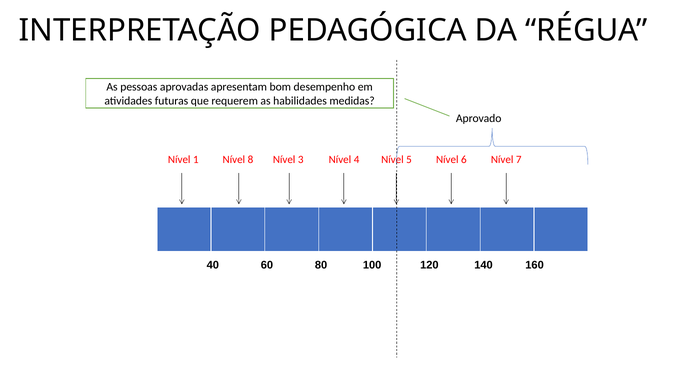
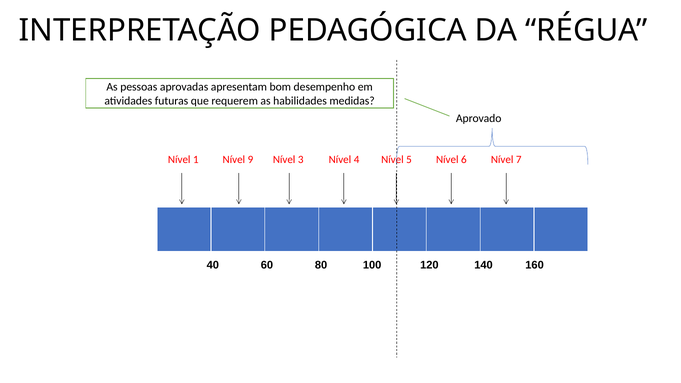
8: 8 -> 9
